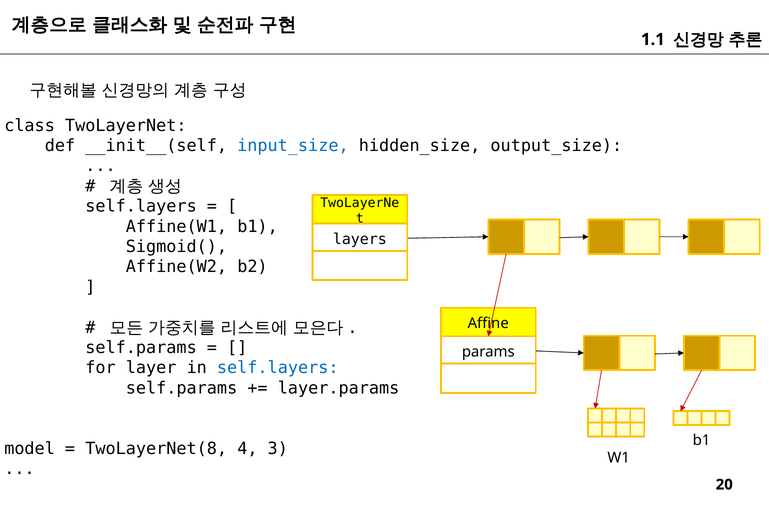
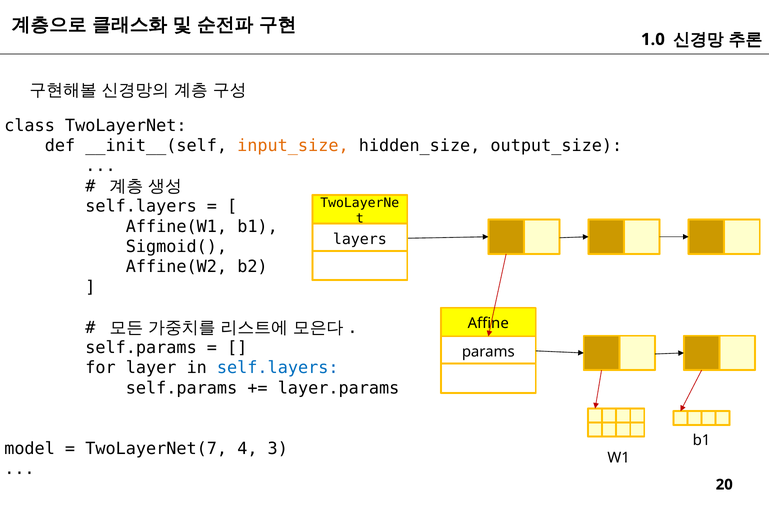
1.1: 1.1 -> 1.0
input_size colour: blue -> orange
TwoLayerNet(8: TwoLayerNet(8 -> TwoLayerNet(7
